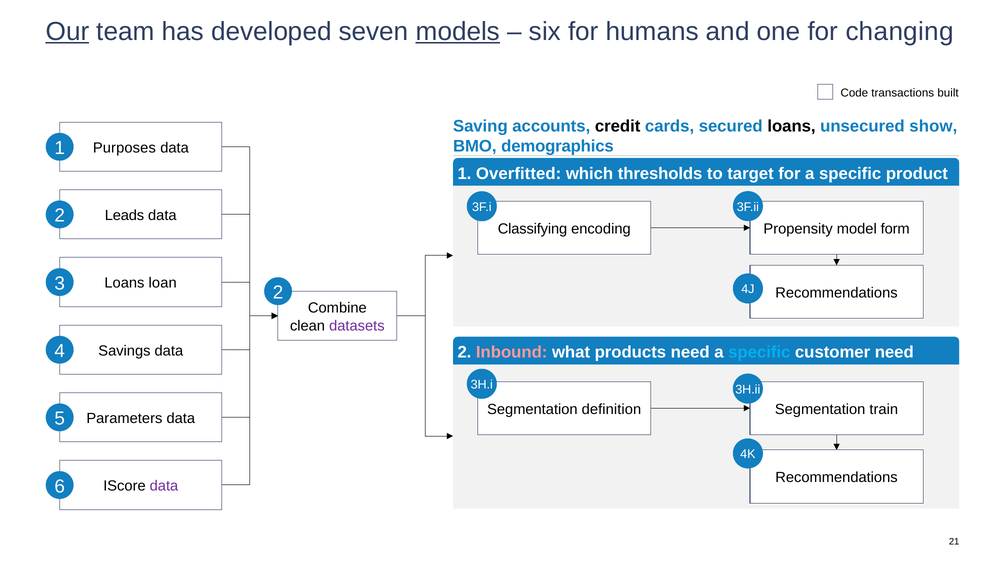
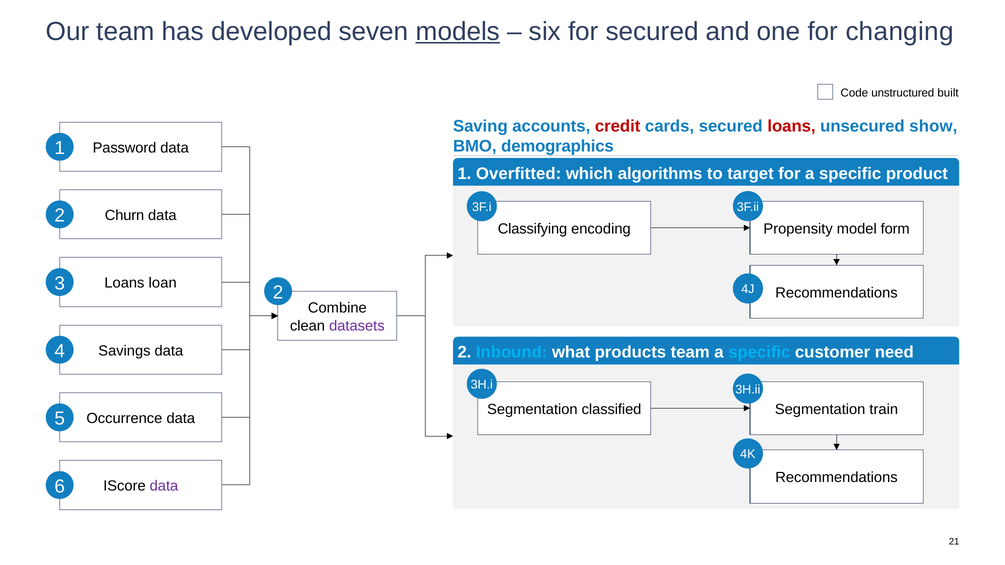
Our underline: present -> none
for humans: humans -> secured
transactions: transactions -> unstructured
credit colour: black -> red
loans at (792, 126) colour: black -> red
Purposes: Purposes -> Password
thresholds: thresholds -> algorithms
Leads: Leads -> Churn
Inbound colour: pink -> light blue
products need: need -> team
definition: definition -> classified
Parameters: Parameters -> Occurrence
